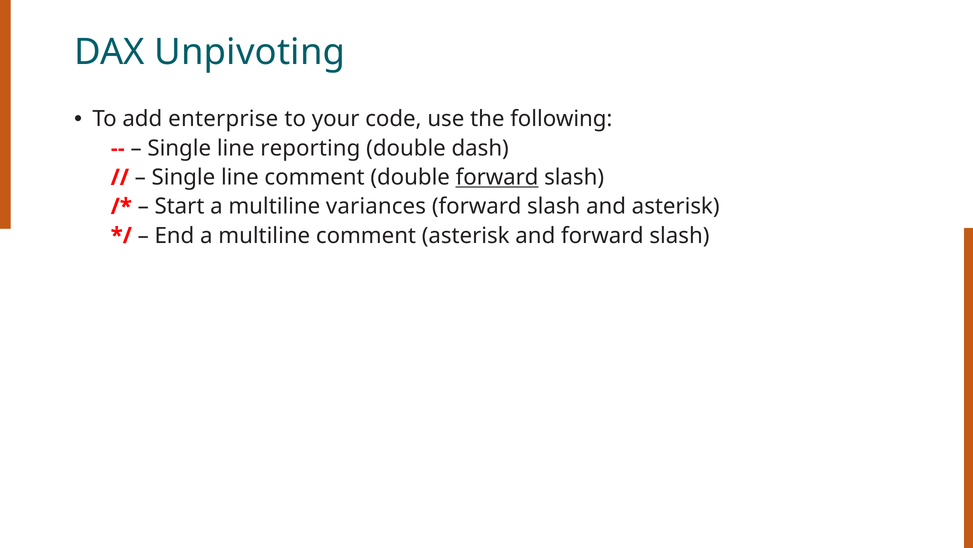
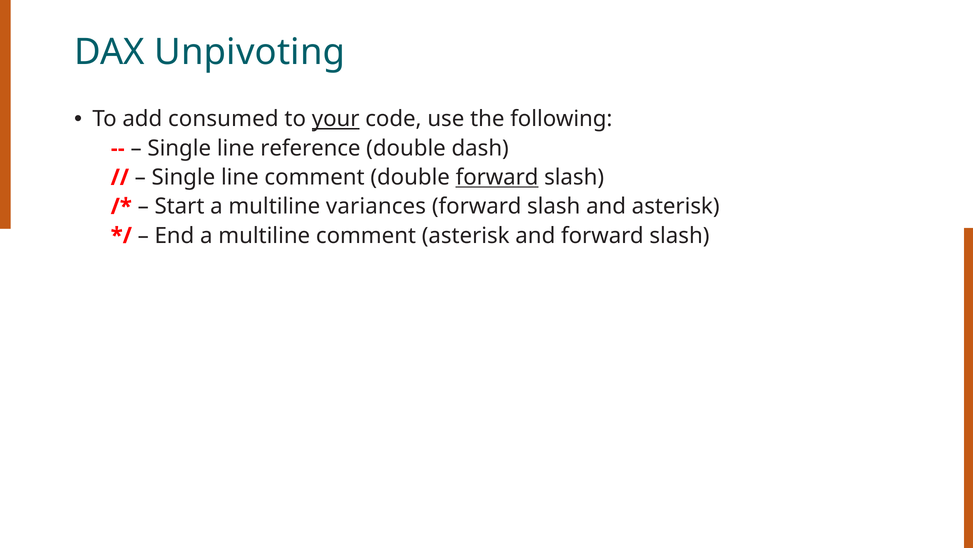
enterprise: enterprise -> consumed
your underline: none -> present
reporting: reporting -> reference
